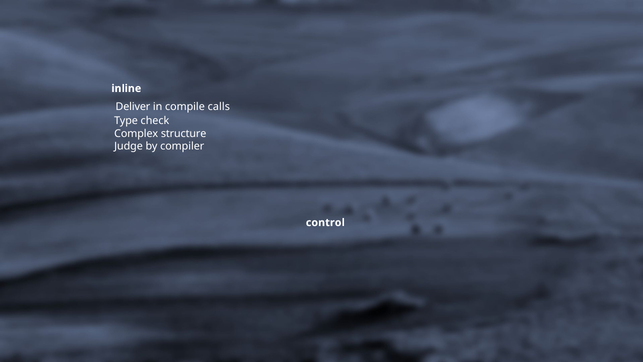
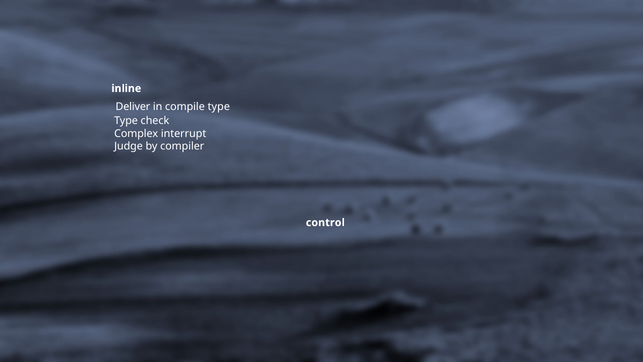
compile calls: calls -> type
structure: structure -> interrupt
